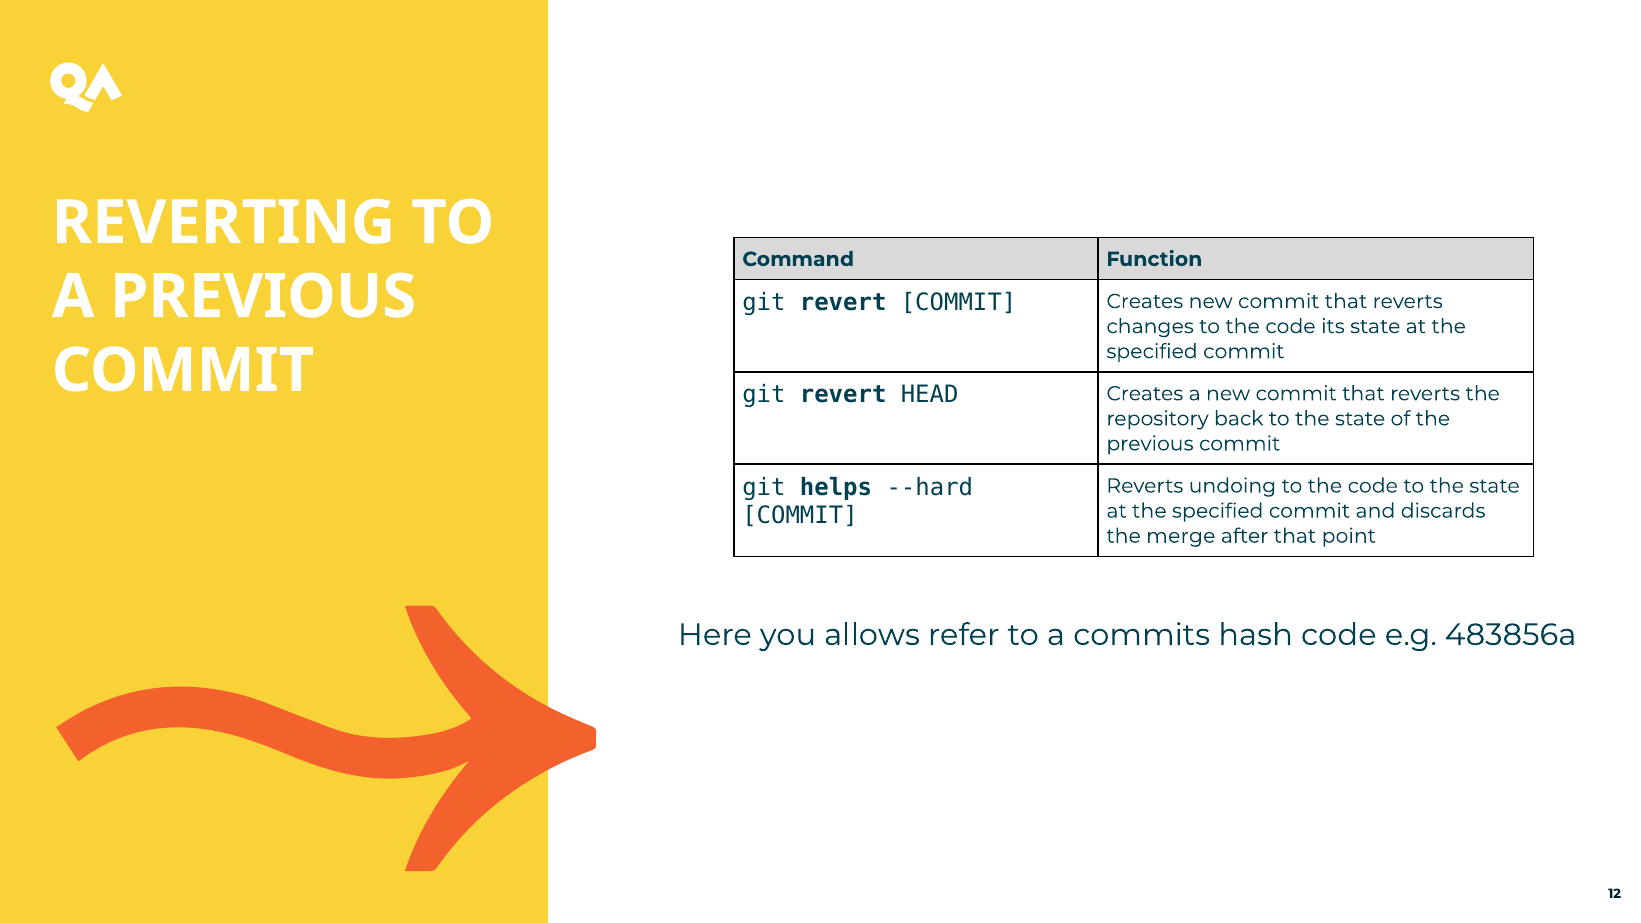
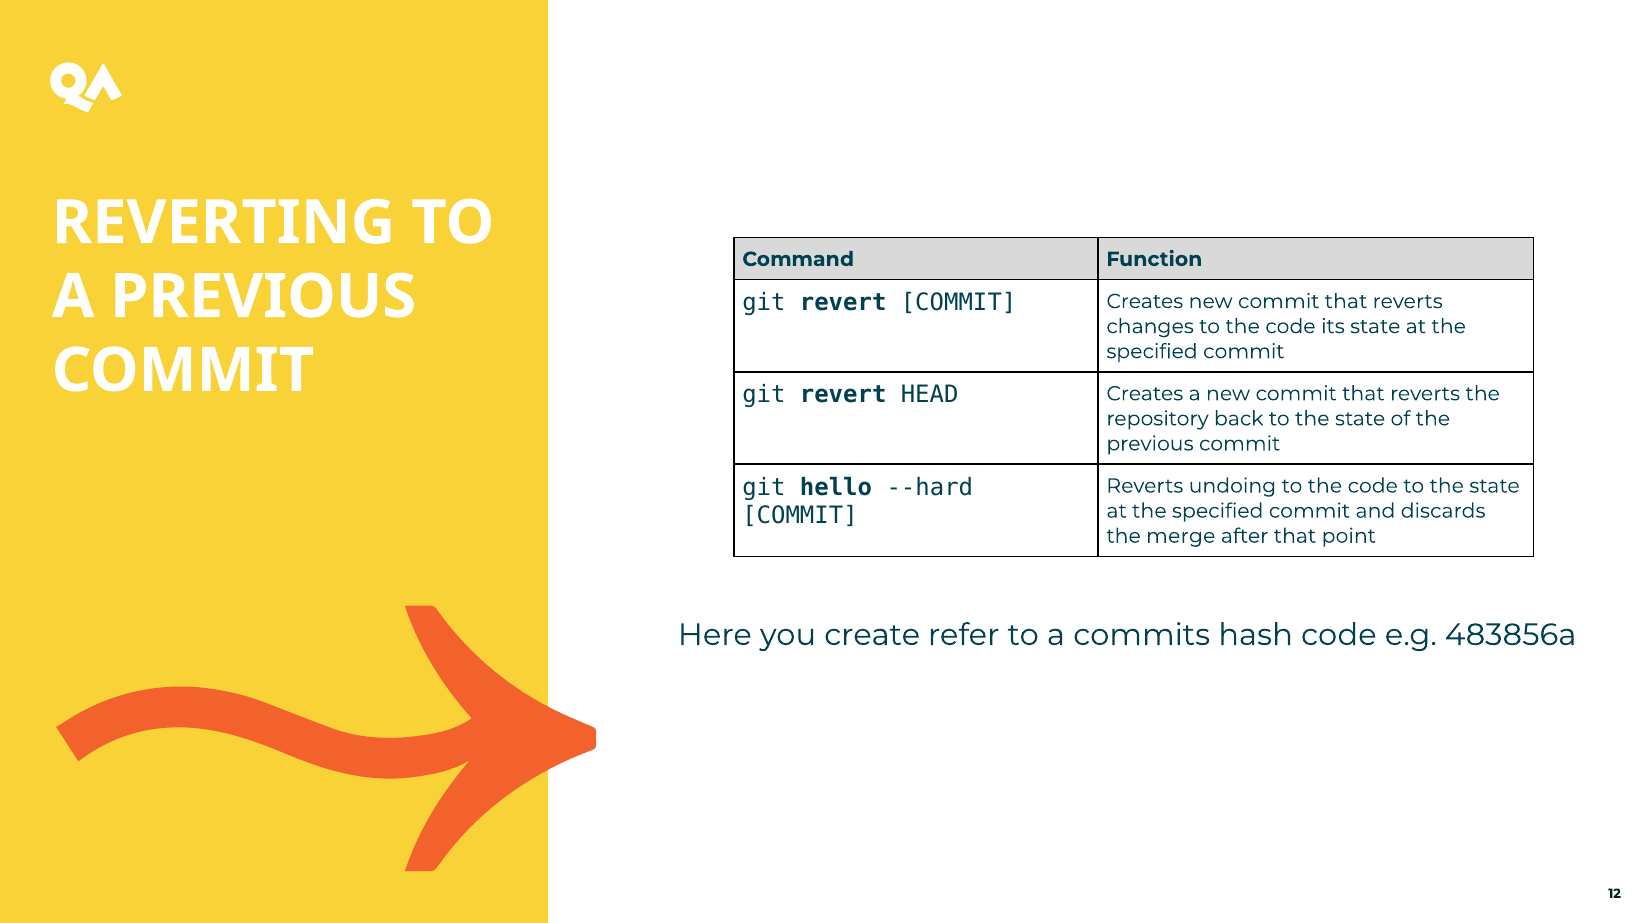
helps: helps -> hello
allows: allows -> create
